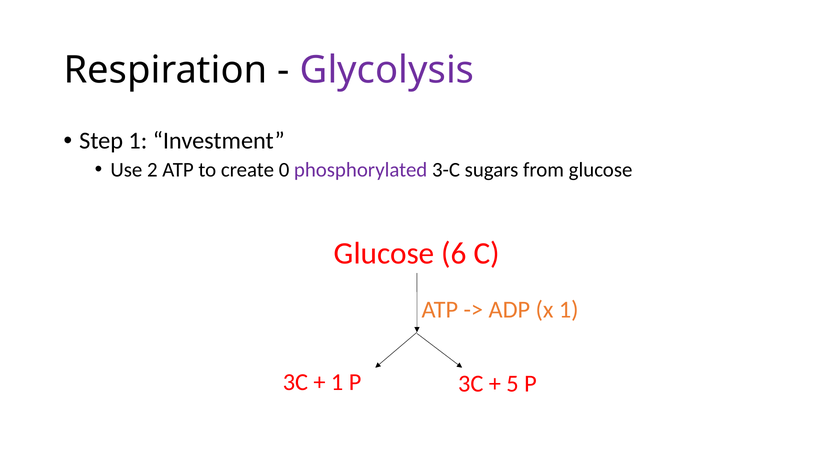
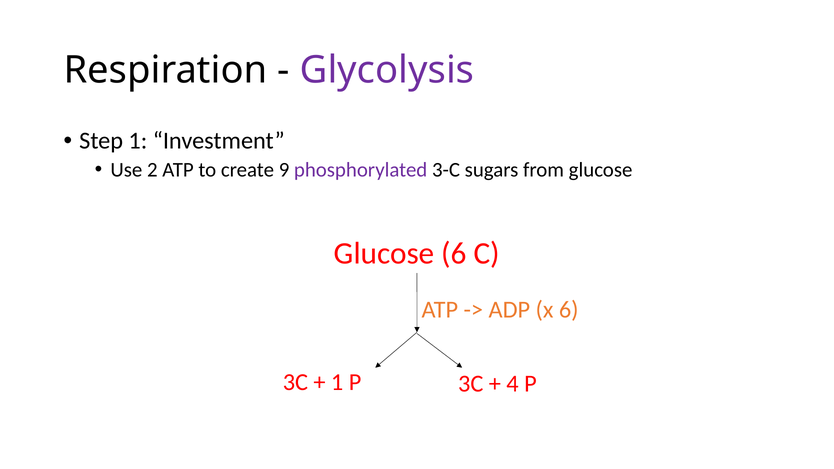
0: 0 -> 9
x 1: 1 -> 6
5: 5 -> 4
